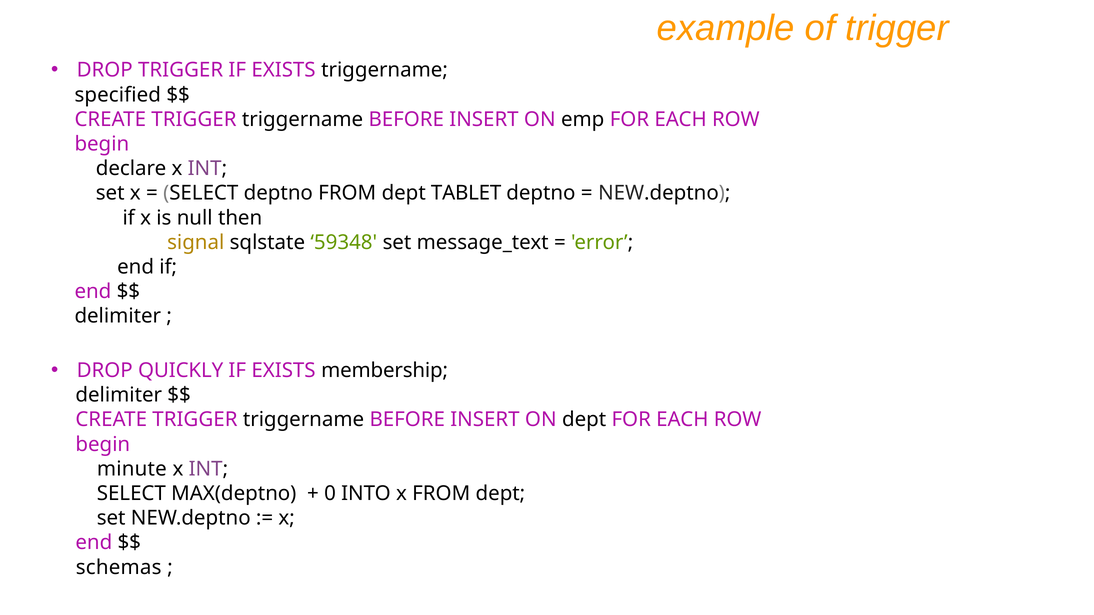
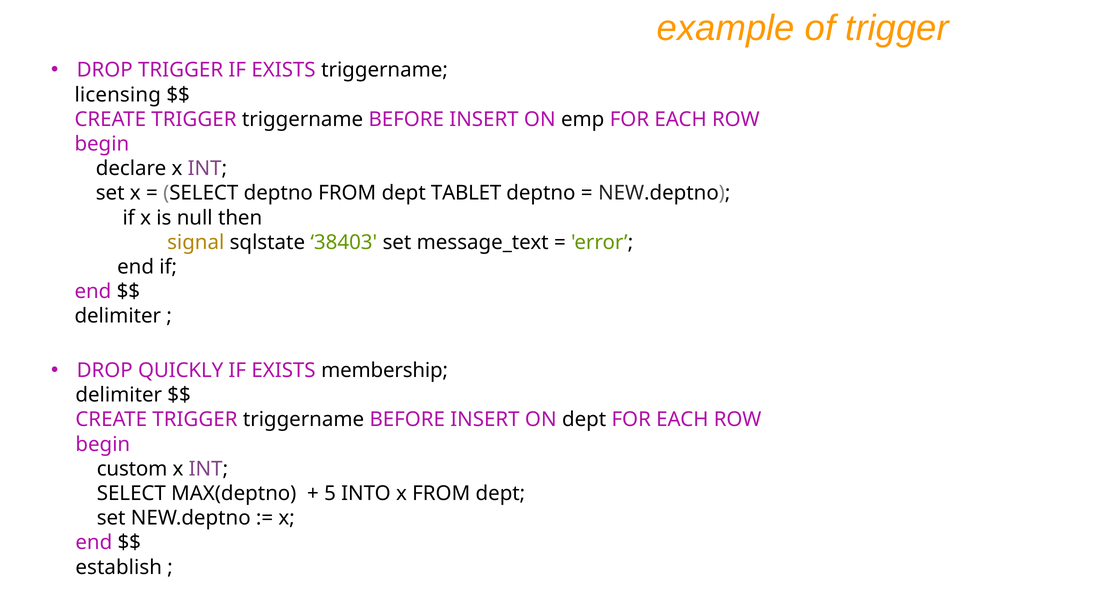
specified: specified -> licensing
59348: 59348 -> 38403
minute: minute -> custom
0: 0 -> 5
schemas: schemas -> establish
